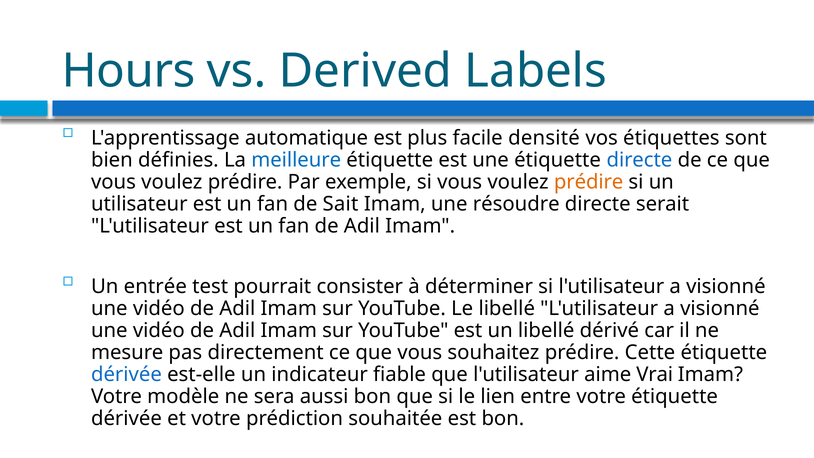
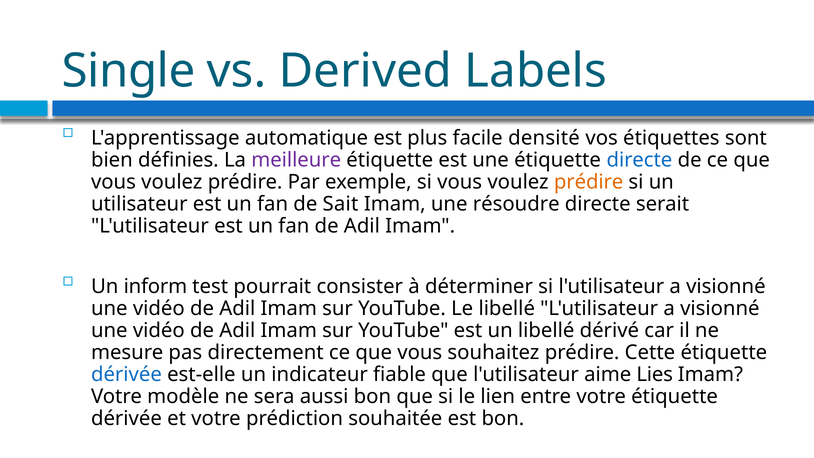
Hours: Hours -> Single
meilleure colour: blue -> purple
entrée: entrée -> inform
Vrai: Vrai -> Lies
